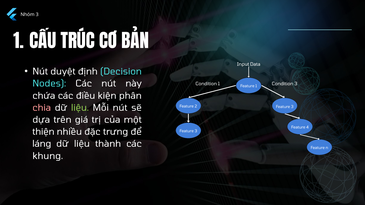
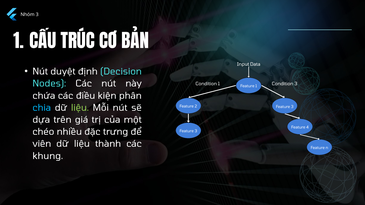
chia colour: pink -> light blue
thiện: thiện -> chéo
láng: láng -> viên
